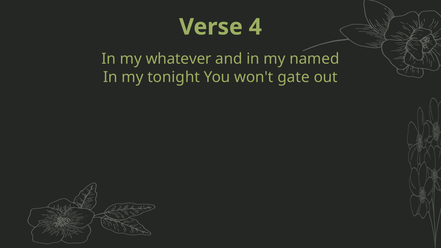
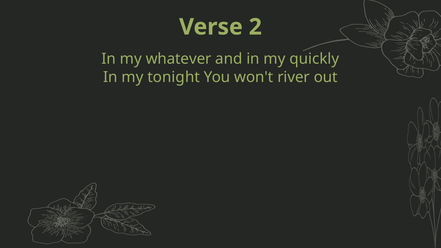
4: 4 -> 2
named: named -> quickly
gate: gate -> river
